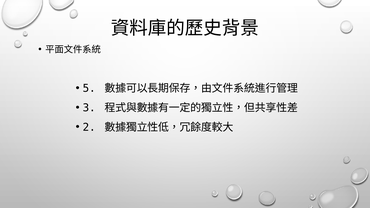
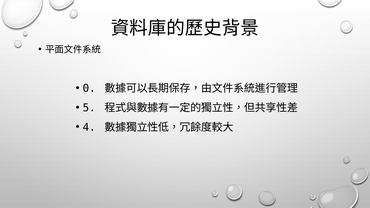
5: 5 -> 0
3: 3 -> 5
2: 2 -> 4
